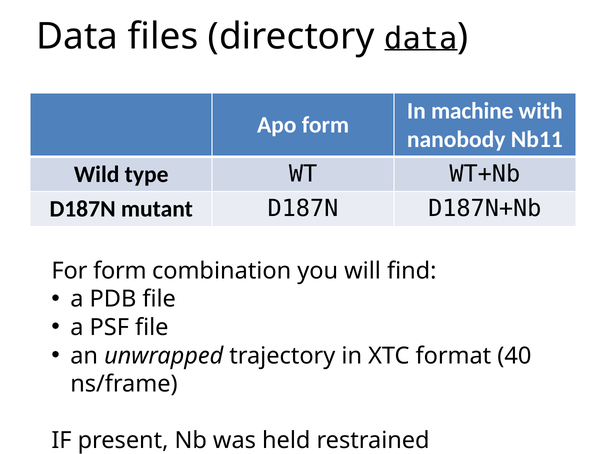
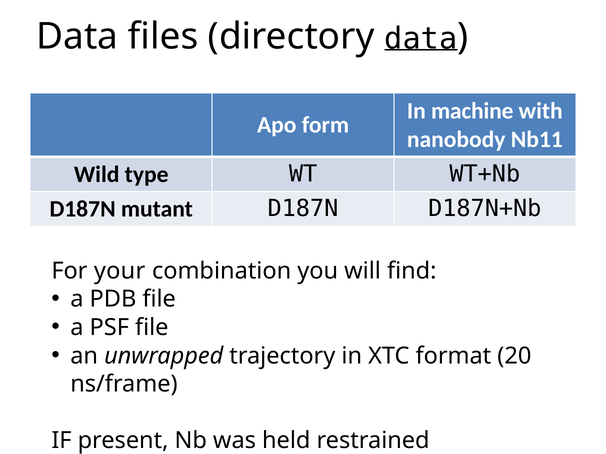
For form: form -> your
40: 40 -> 20
